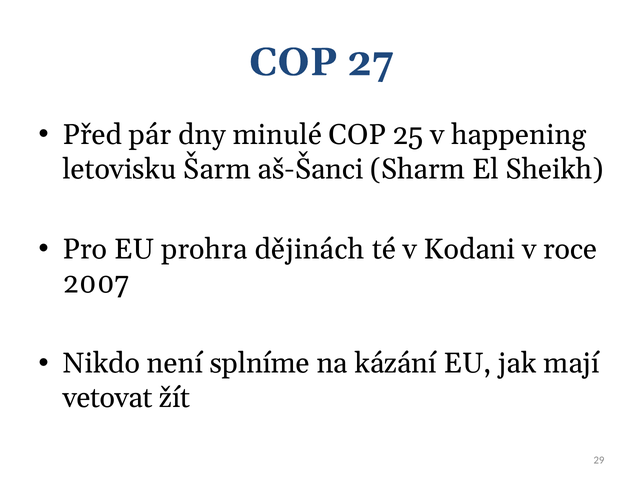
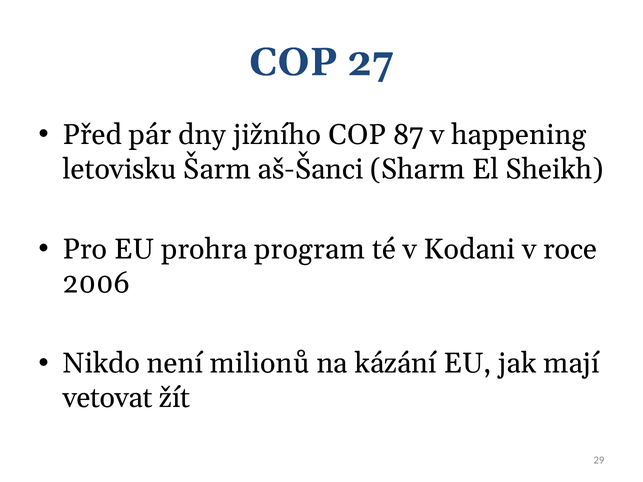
minulé: minulé -> jižního
25: 25 -> 87
dějinách: dějinách -> program
2007: 2007 -> 2006
splníme: splníme -> milionů
